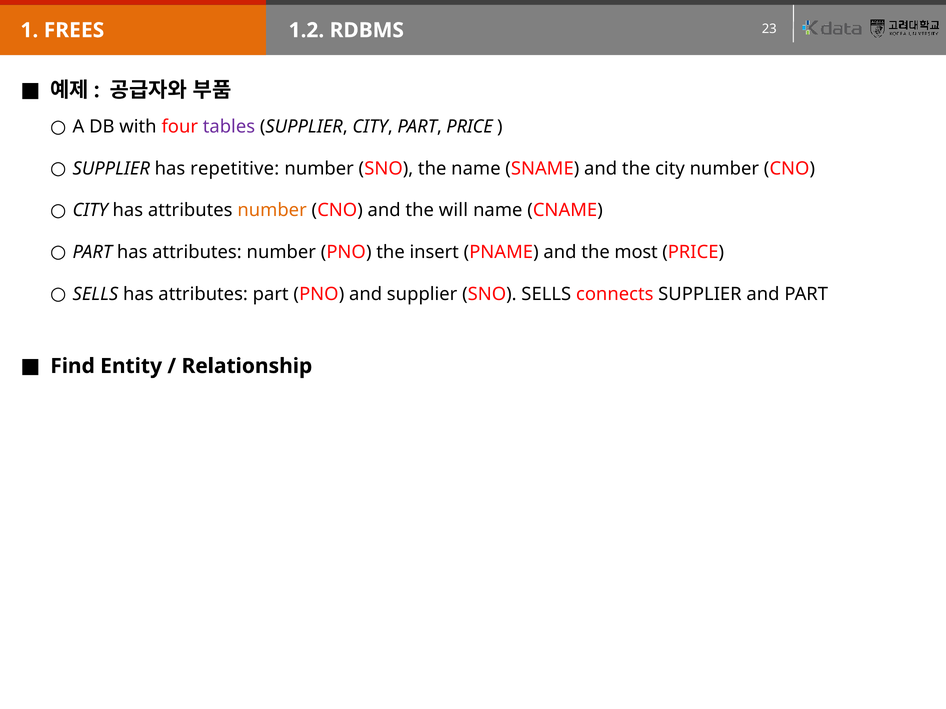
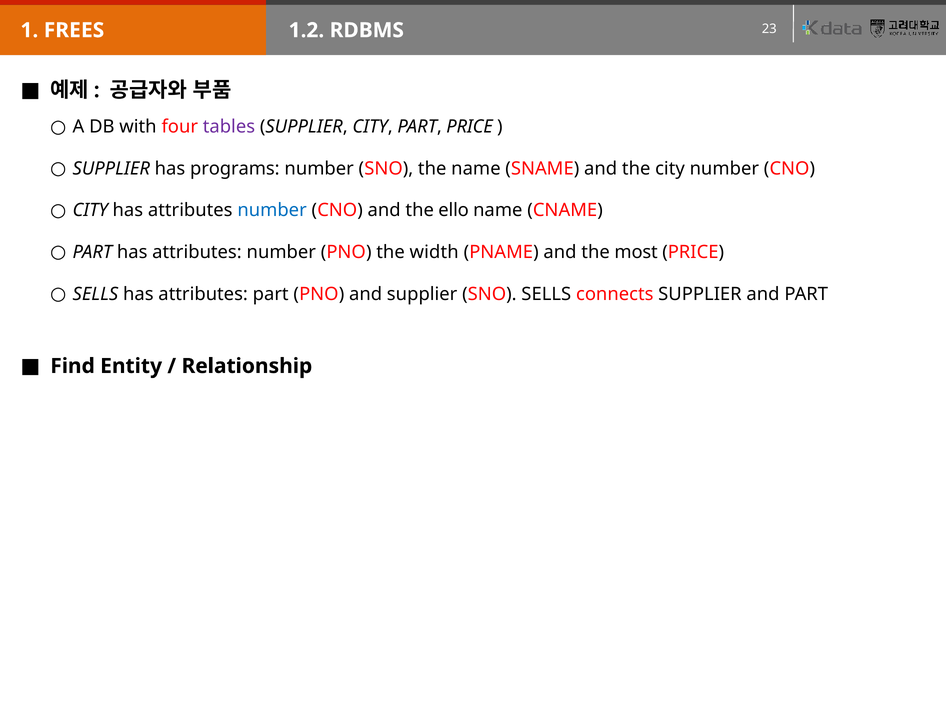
repetitive: repetitive -> programs
number at (272, 211) colour: orange -> blue
will: will -> ello
insert: insert -> width
